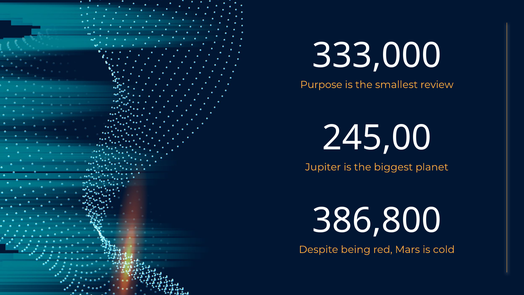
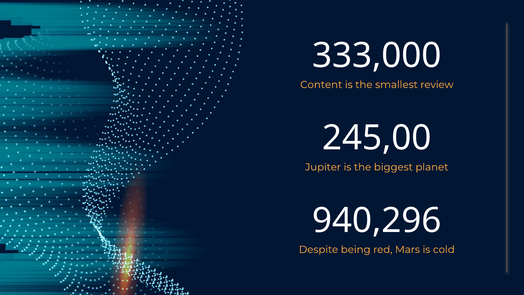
Purpose: Purpose -> Content
386,800: 386,800 -> 940,296
